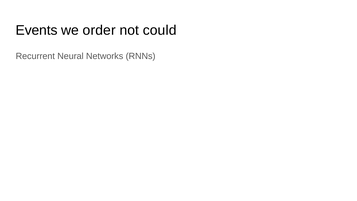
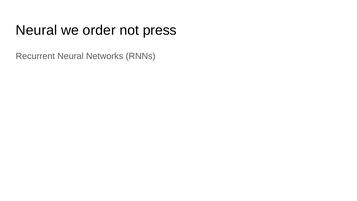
Events at (37, 30): Events -> Neural
could: could -> press
